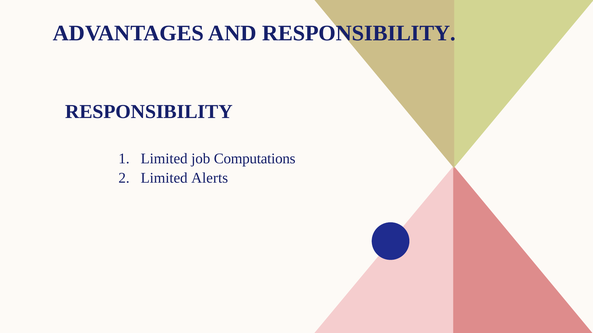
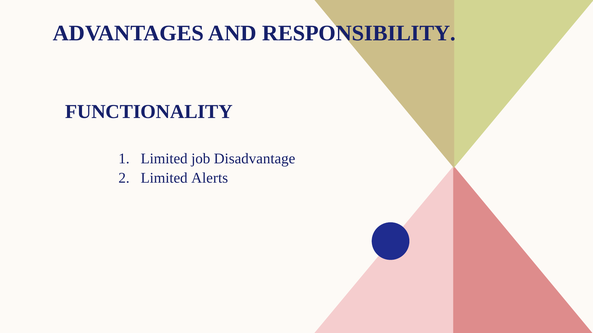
RESPONSIBILITY at (149, 112): RESPONSIBILITY -> FUNCTIONALITY
Computations: Computations -> Disadvantage
